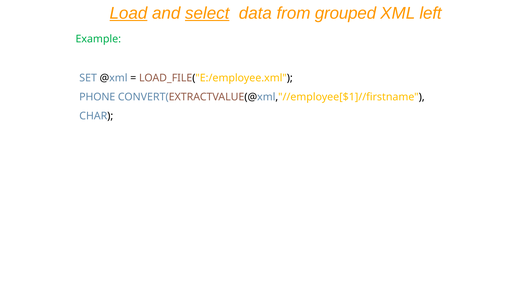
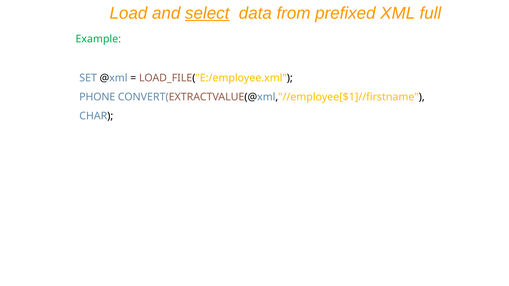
Load underline: present -> none
grouped: grouped -> prefixed
left: left -> full
